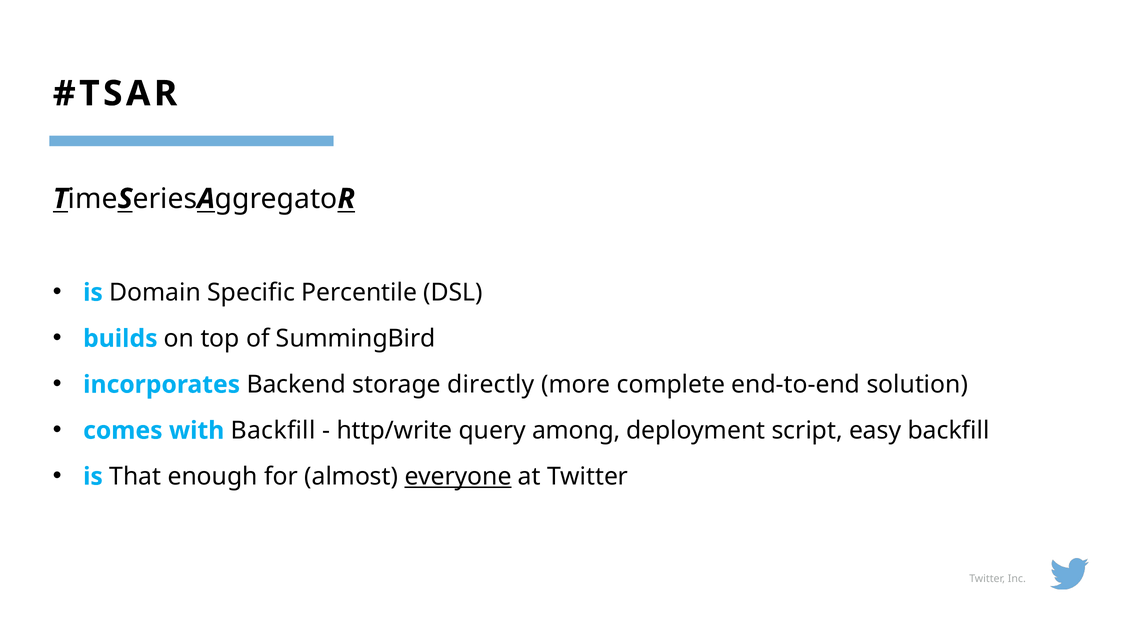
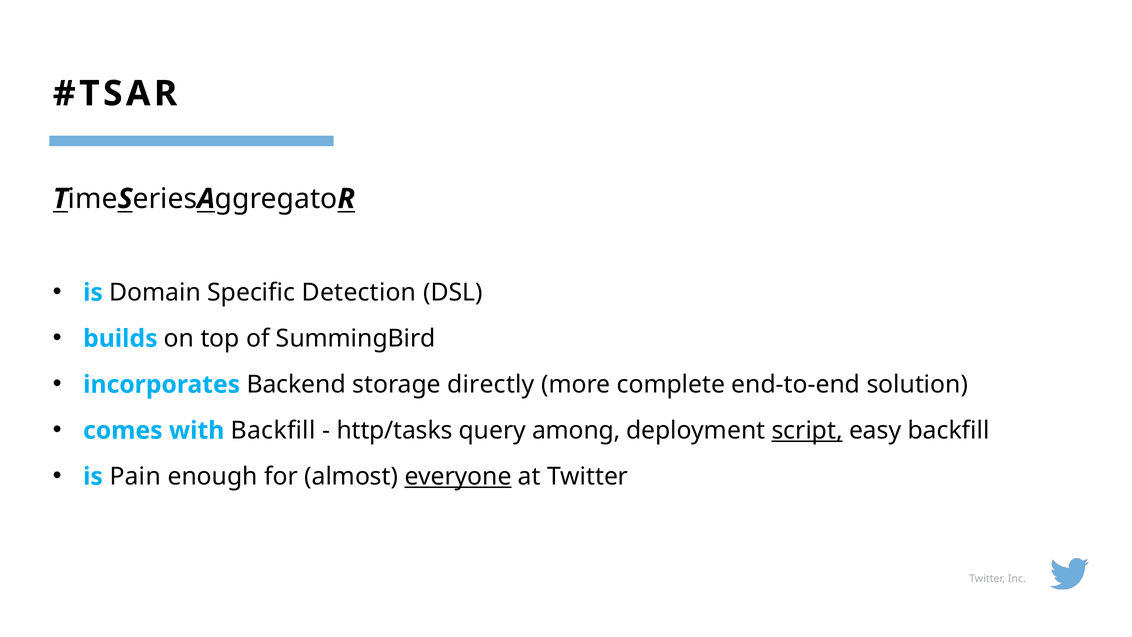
Percentile: Percentile -> Detection
http/write: http/write -> http/tasks
script underline: none -> present
That: That -> Pain
